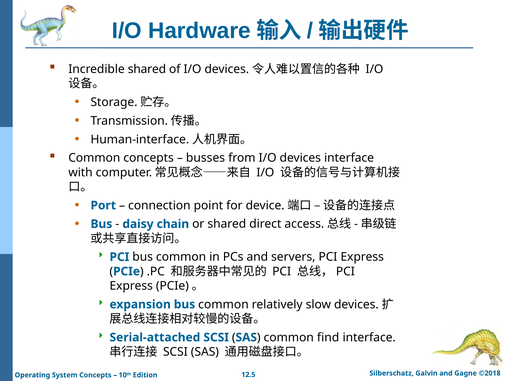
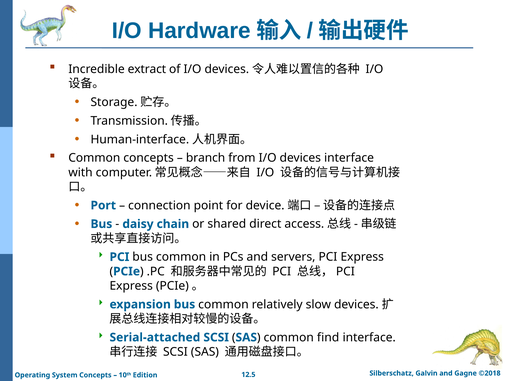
Incredible shared: shared -> extract
busses: busses -> branch
